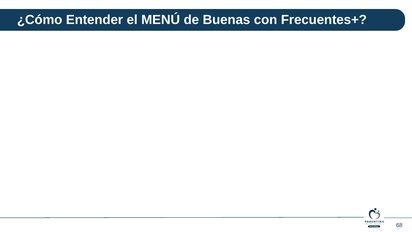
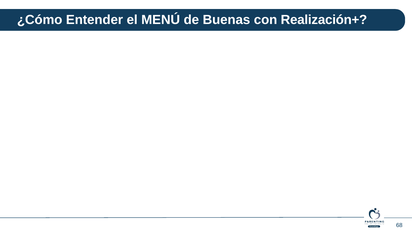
Frecuentes+: Frecuentes+ -> Realización+
